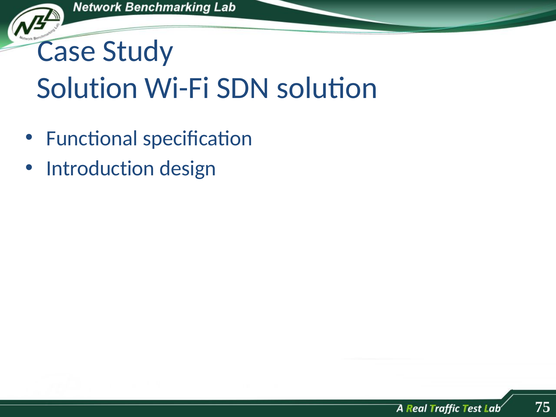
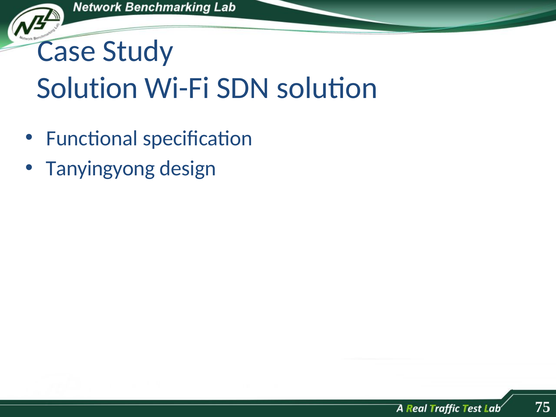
Introduction: Introduction -> Tanyingyong
